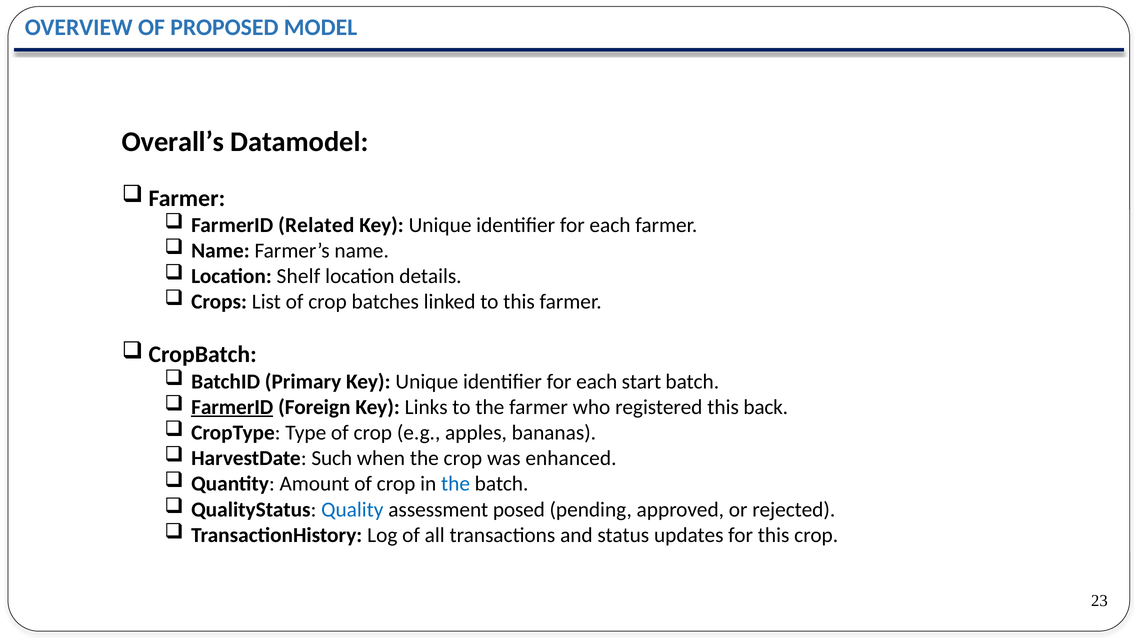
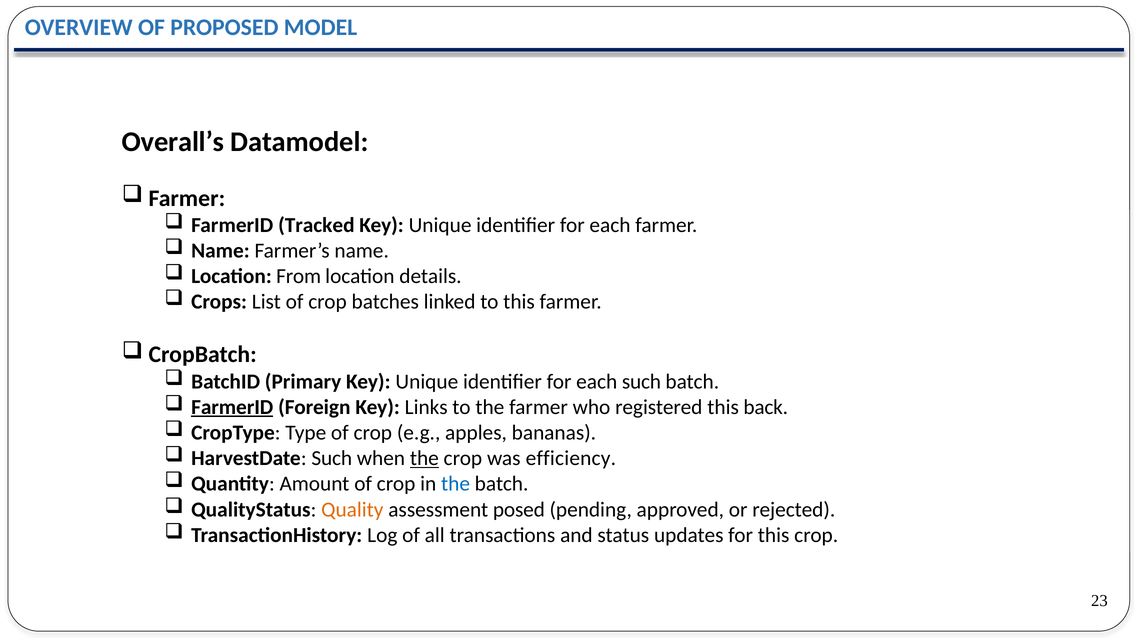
Related: Related -> Tracked
Shelf: Shelf -> From
each start: start -> such
the at (424, 458) underline: none -> present
enhanced: enhanced -> efficiency
Quality colour: blue -> orange
